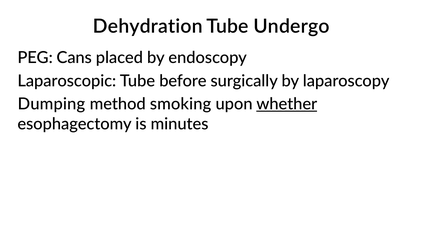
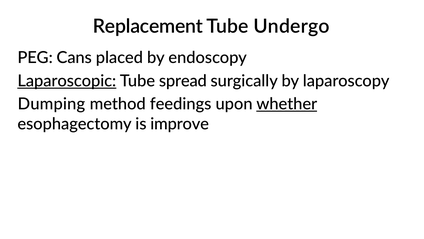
Dehydration: Dehydration -> Replacement
Laparoscopic underline: none -> present
before: before -> spread
smoking: smoking -> feedings
minutes: minutes -> improve
